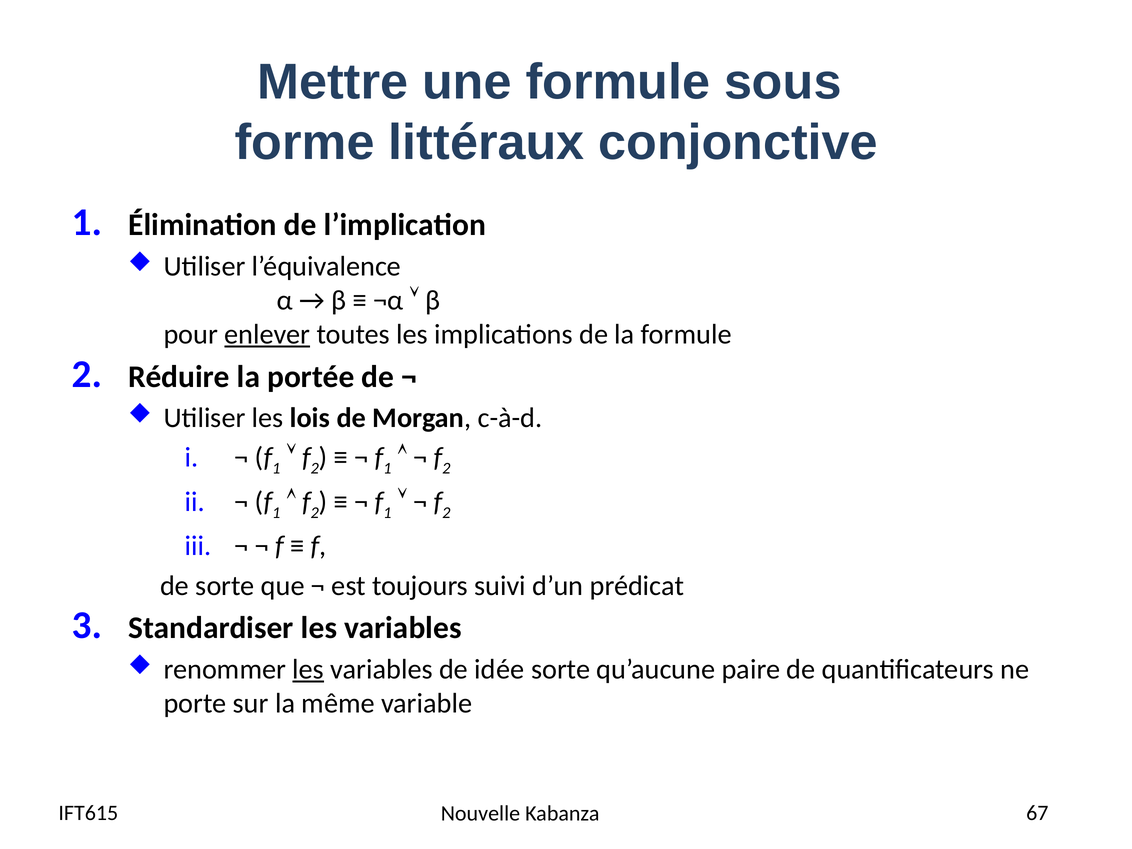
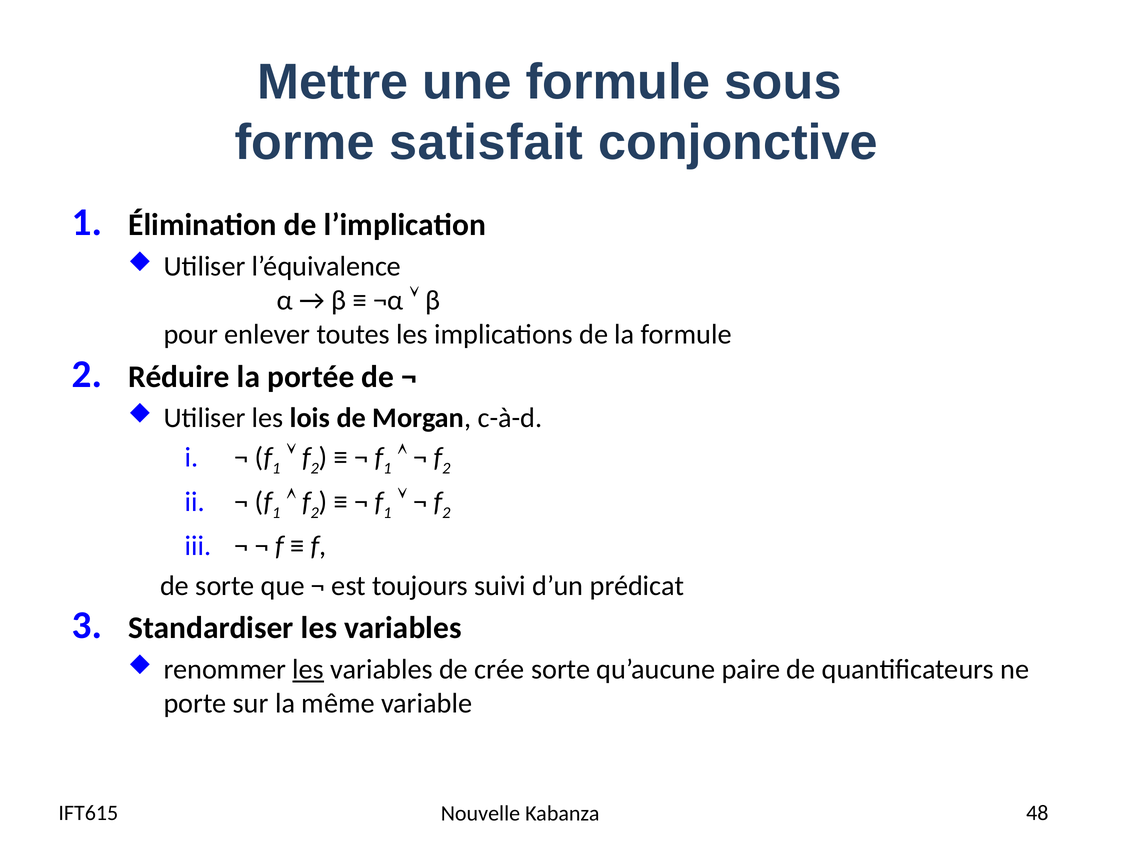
littéraux: littéraux -> satisfait
enlever underline: present -> none
idée: idée -> crée
67: 67 -> 48
